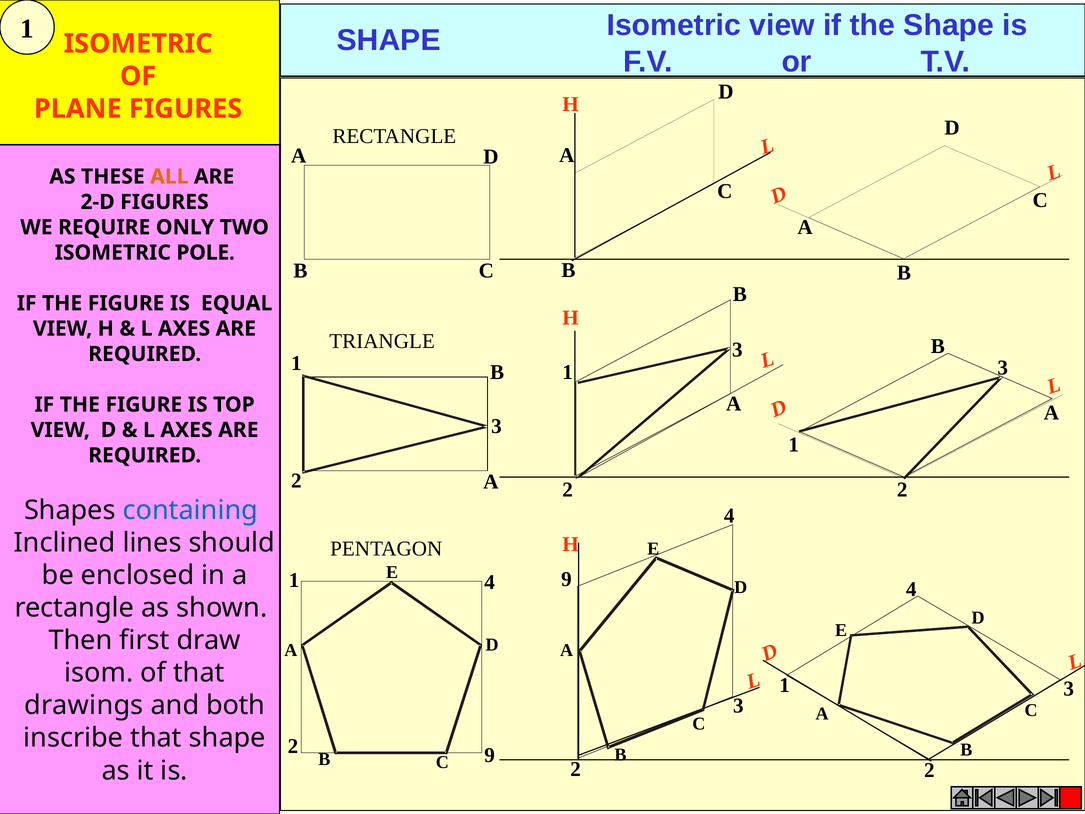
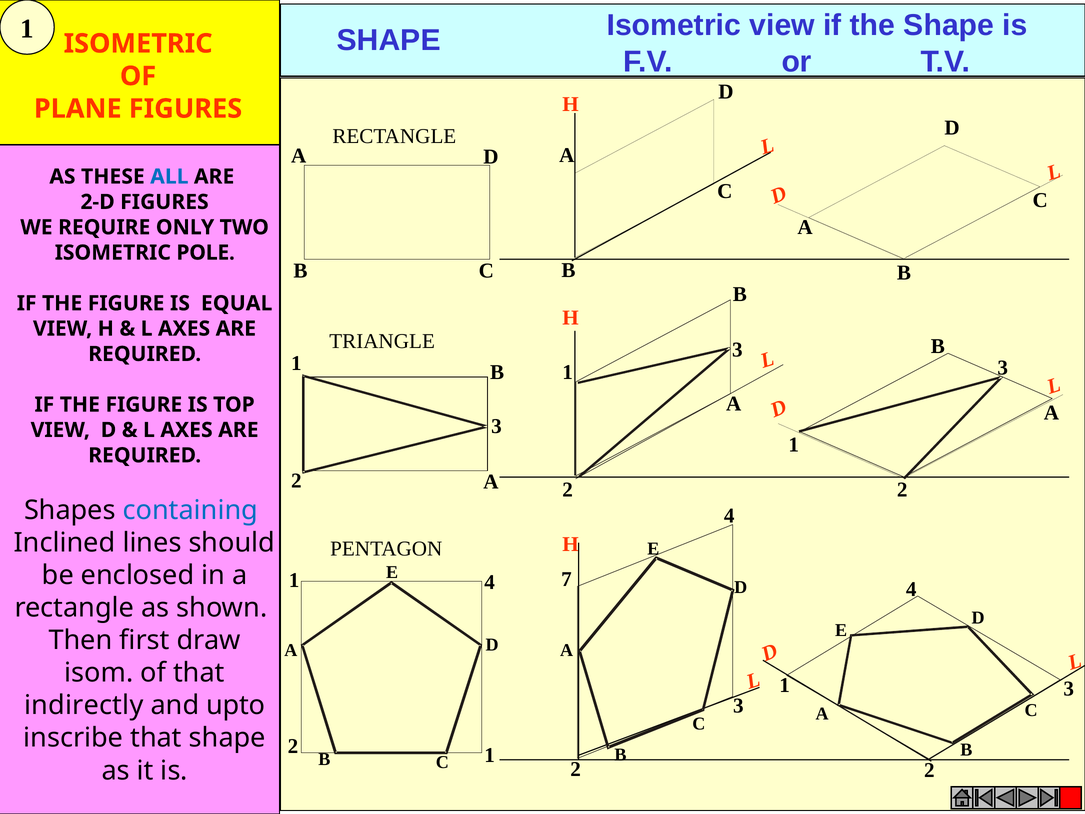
ALL colour: orange -> blue
E 9: 9 -> 7
drawings: drawings -> indirectly
both: both -> upto
2 9: 9 -> 1
